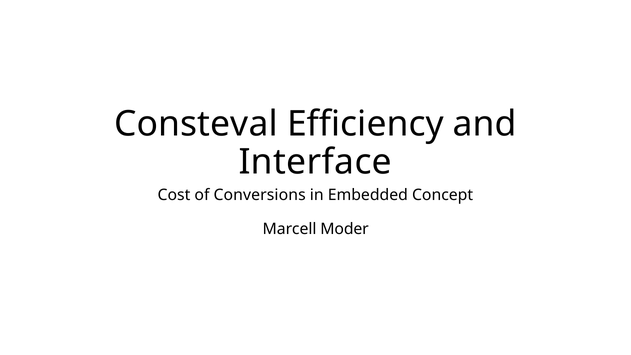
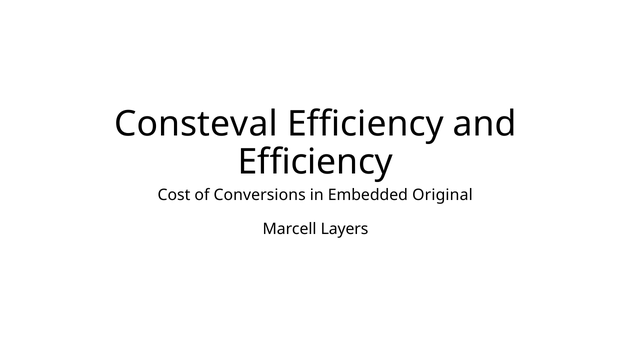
Interface at (315, 162): Interface -> Efficiency
Concept: Concept -> Original
Moder: Moder -> Layers
